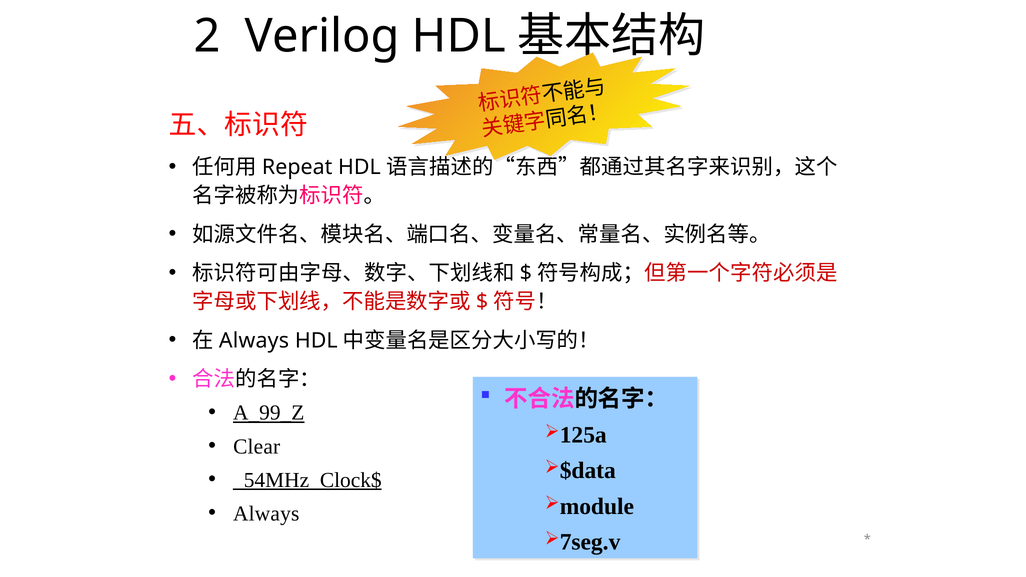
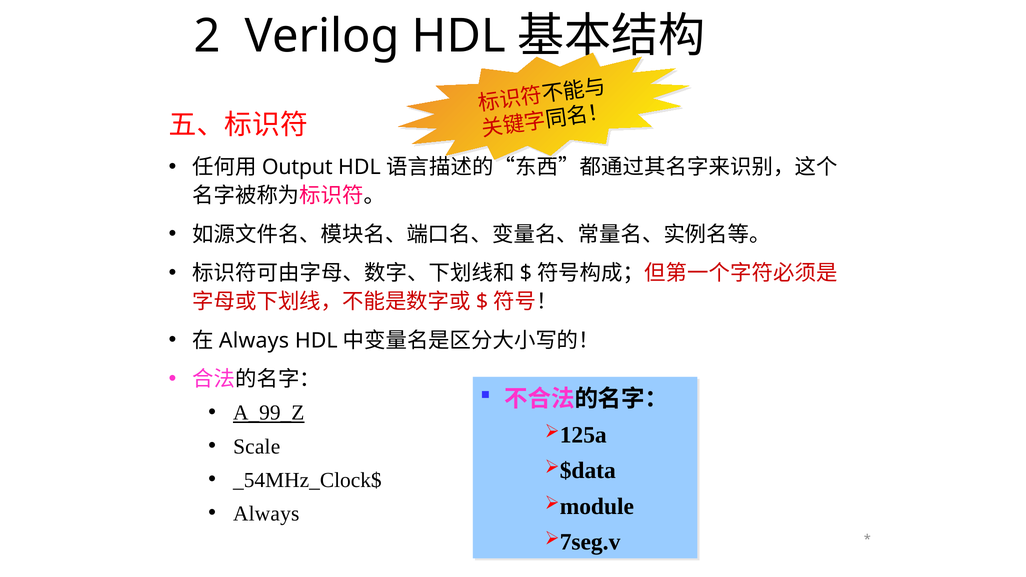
Repeat: Repeat -> Output
Clear: Clear -> Scale
_54MHz_Clock$ underline: present -> none
